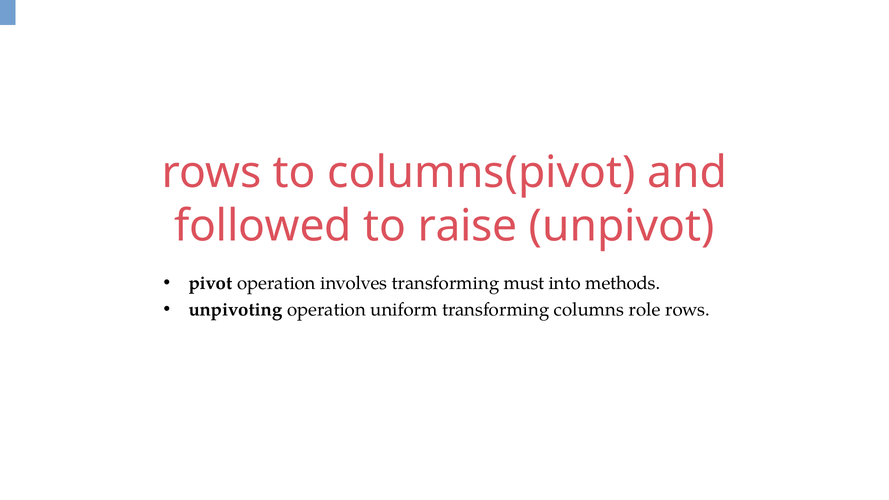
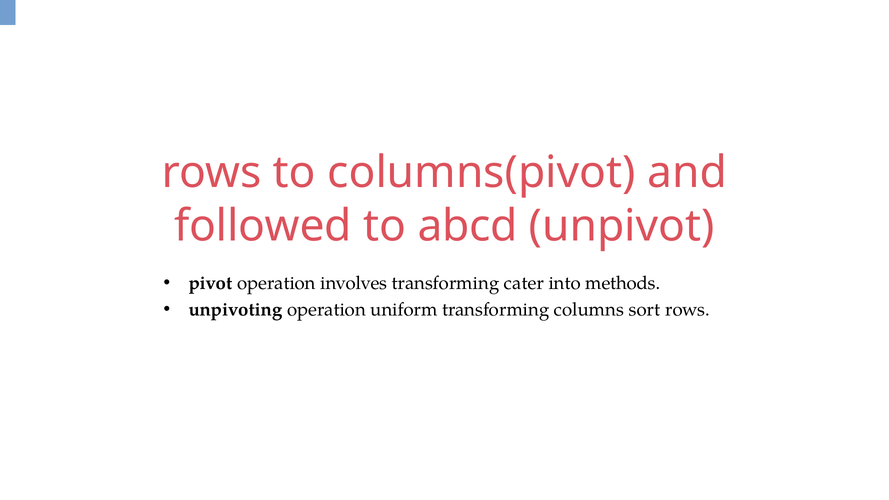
raise: raise -> abcd
must: must -> cater
role: role -> sort
